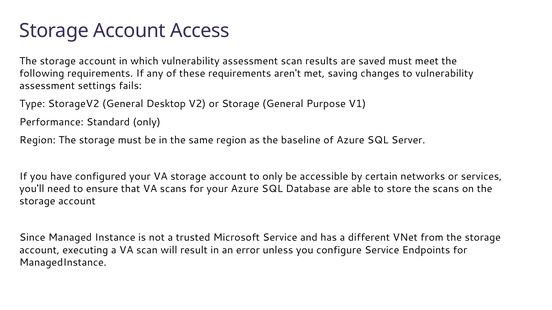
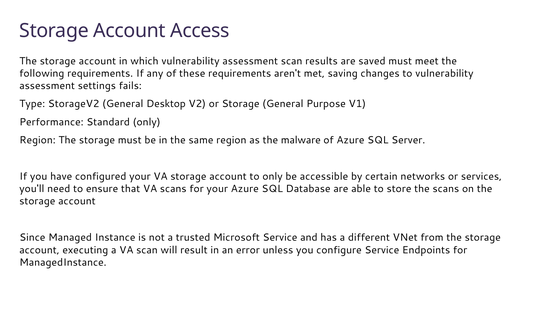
baseline: baseline -> malware
